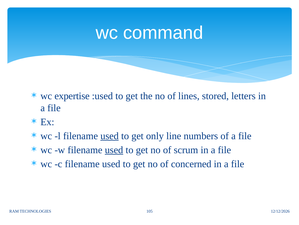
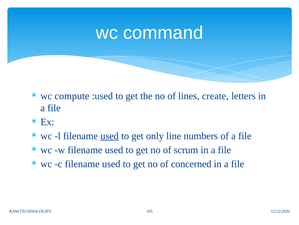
expertise: expertise -> compute
stored: stored -> create
used at (114, 149) underline: present -> none
